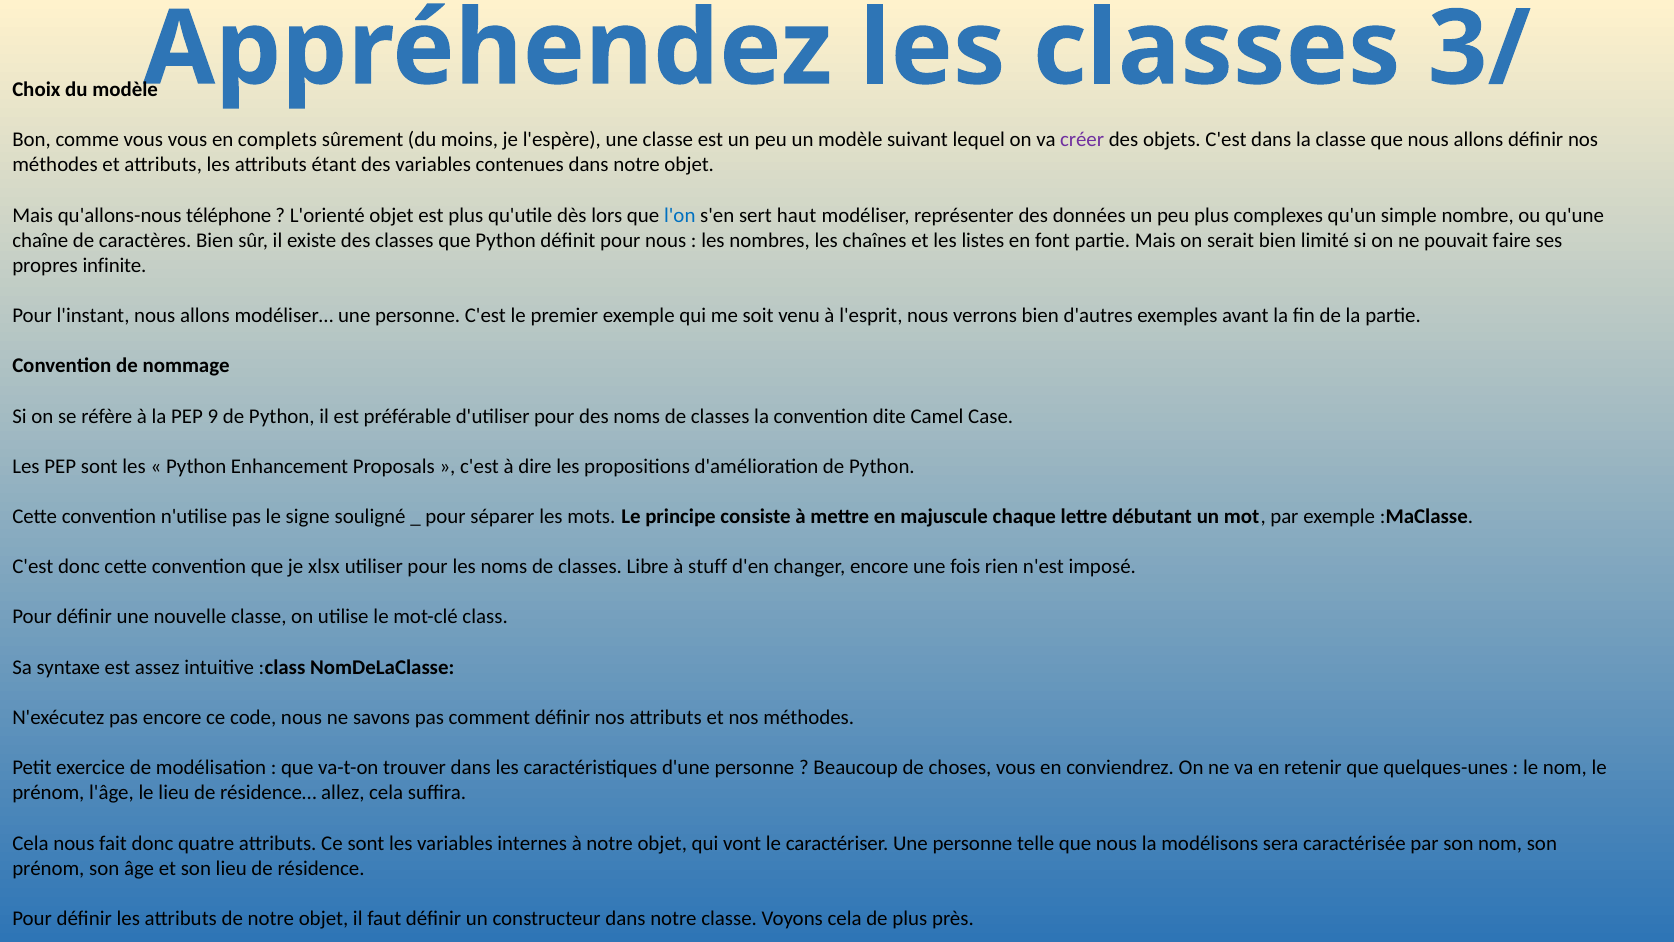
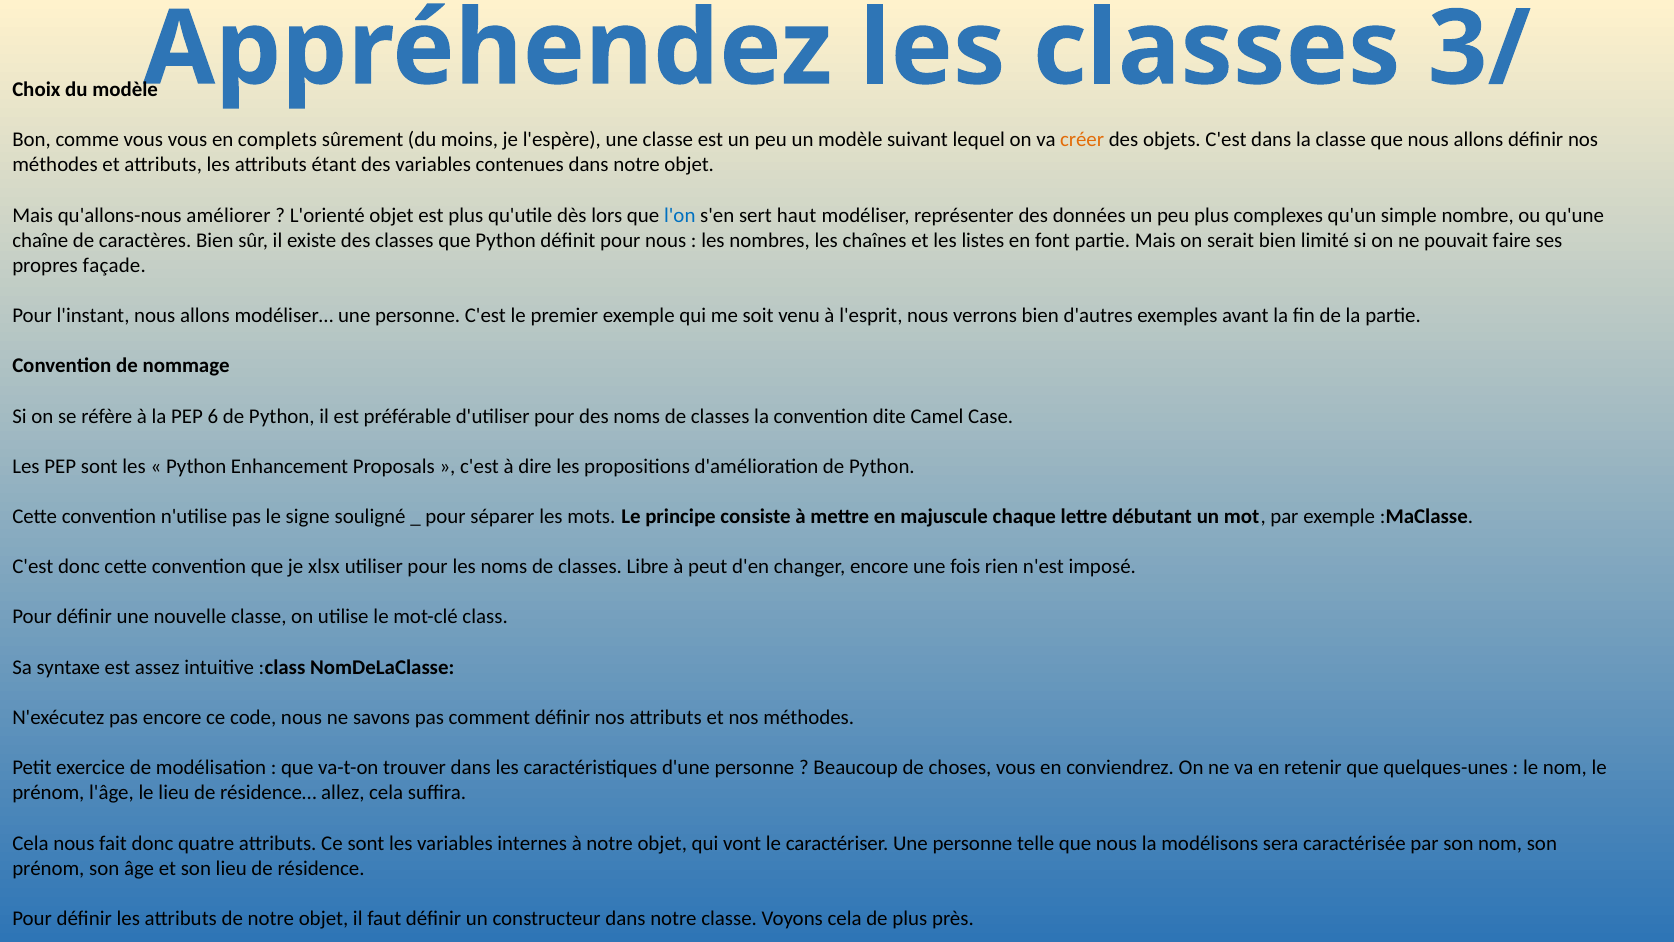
créer colour: purple -> orange
téléphone: téléphone -> améliorer
infinite: infinite -> façade
9: 9 -> 6
stuff: stuff -> peut
